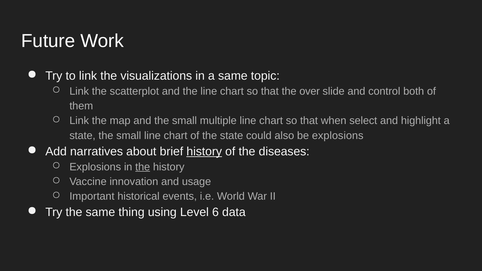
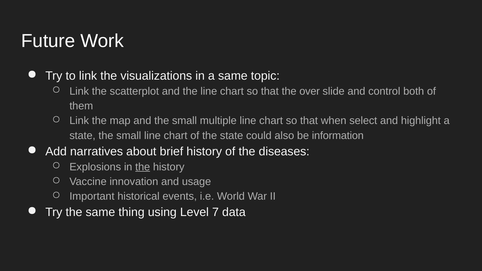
be explosions: explosions -> information
history at (204, 151) underline: present -> none
6: 6 -> 7
